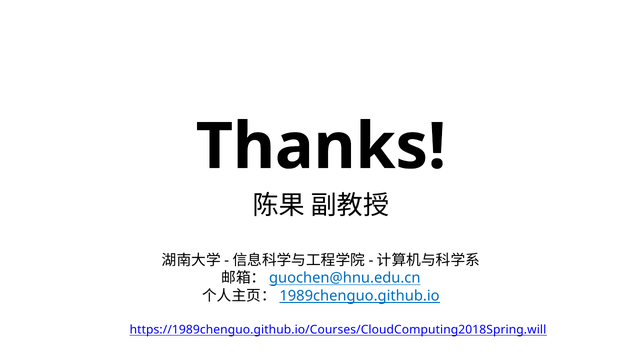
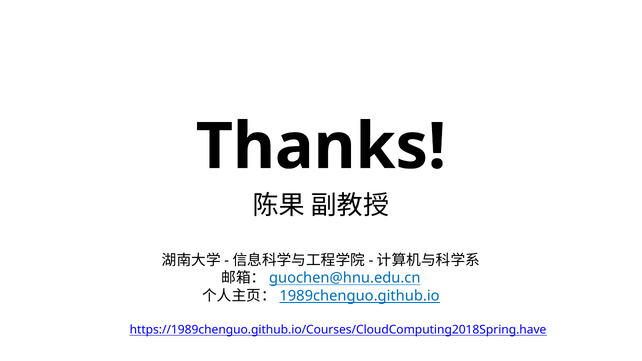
https://1989chenguo.github.io/Courses/CloudComputing2018Spring.will: https://1989chenguo.github.io/Courses/CloudComputing2018Spring.will -> https://1989chenguo.github.io/Courses/CloudComputing2018Spring.have
